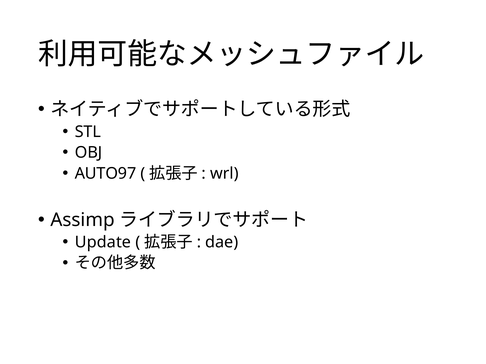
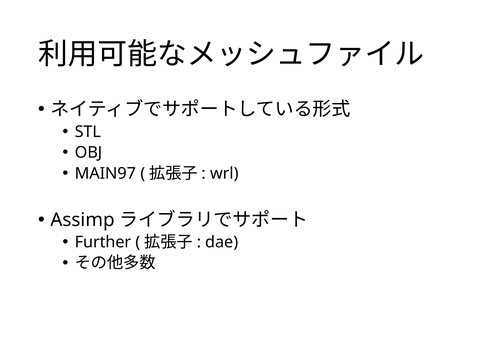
AUTO97: AUTO97 -> MAIN97
Update: Update -> Further
